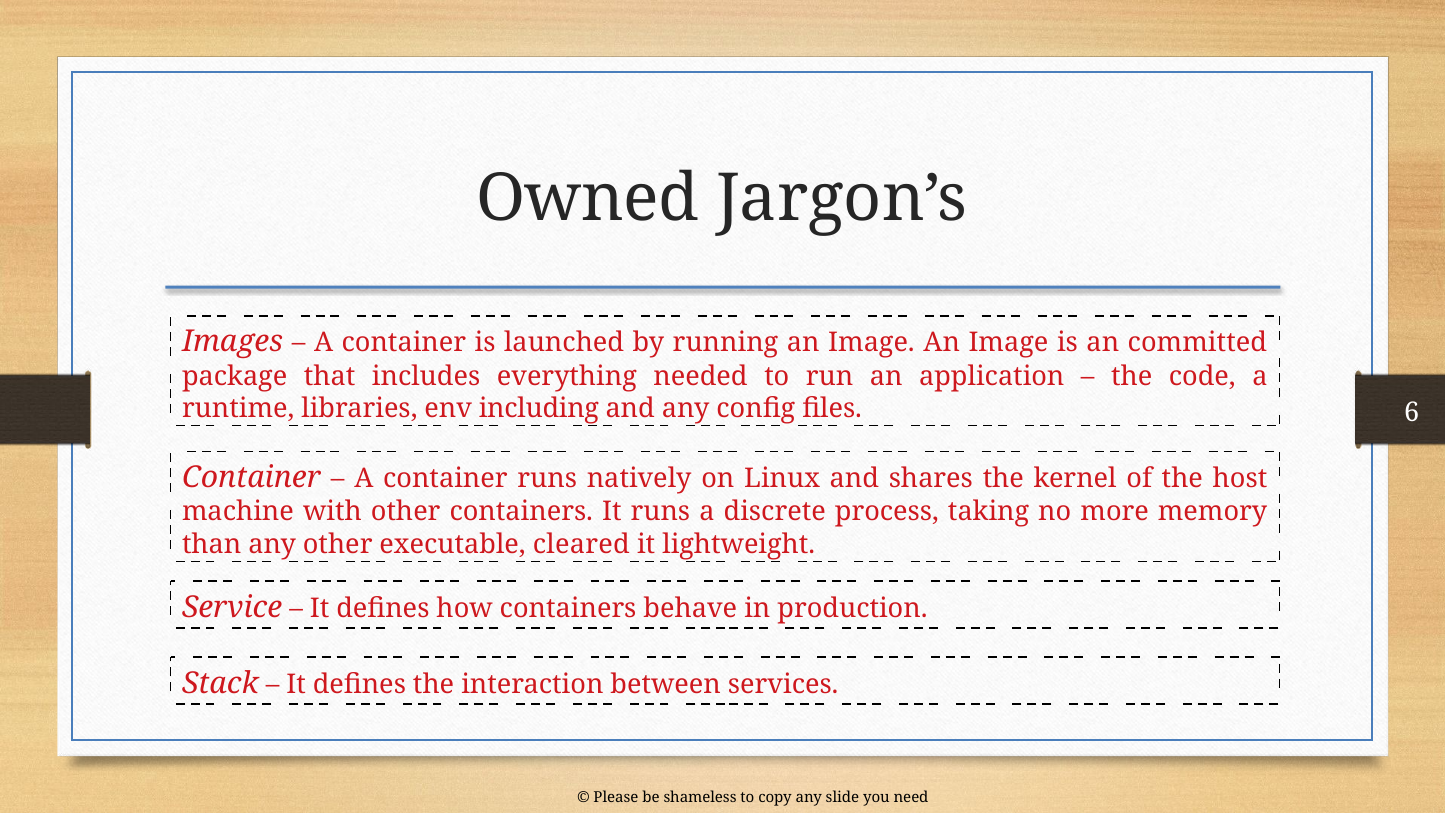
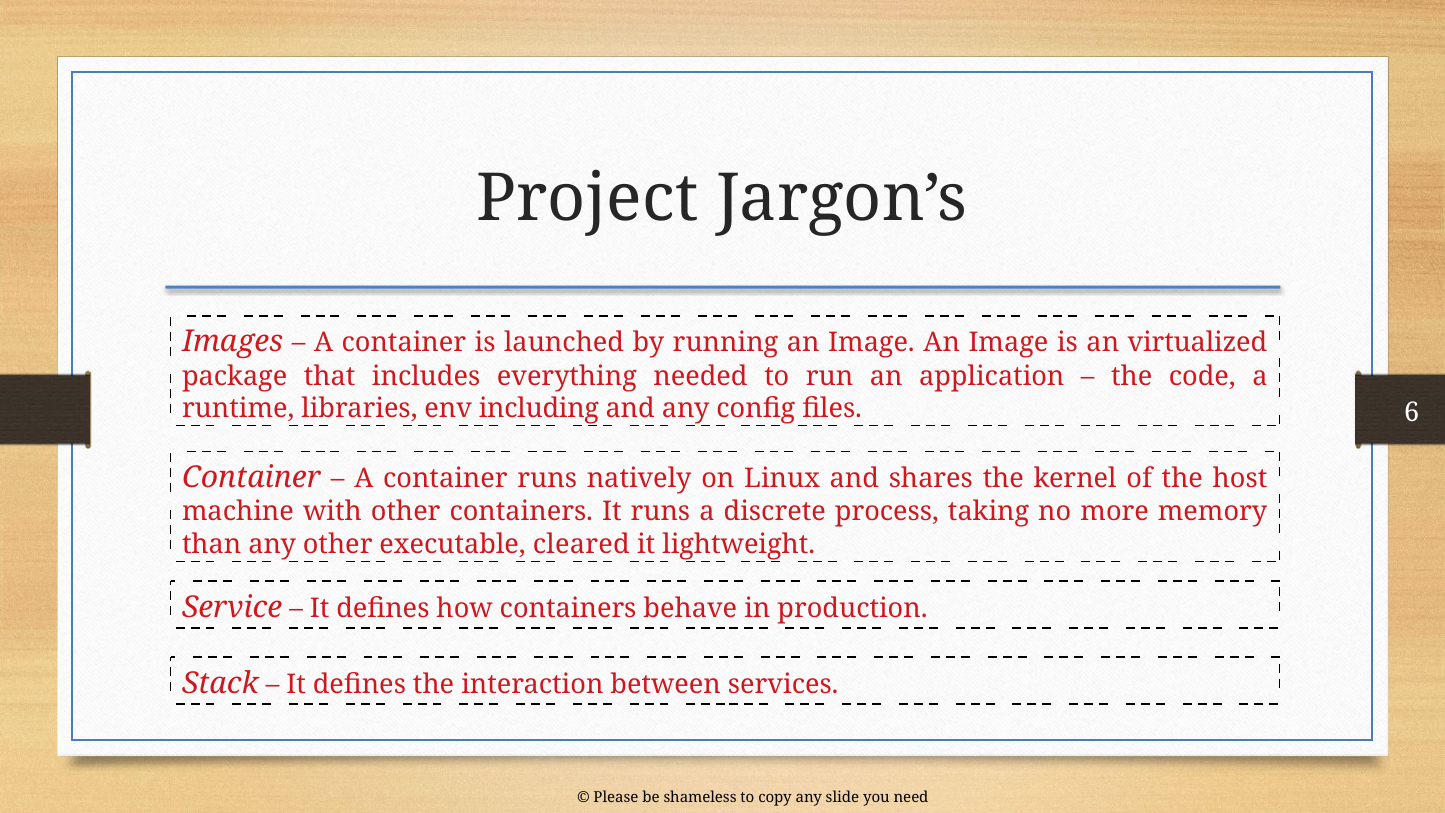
Owned: Owned -> Project
committed: committed -> virtualized
